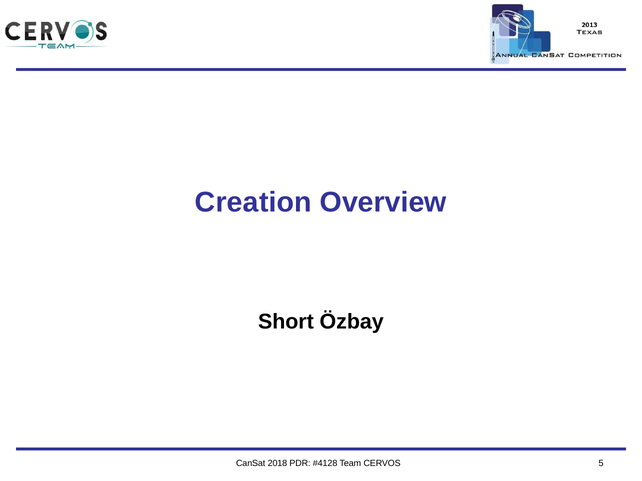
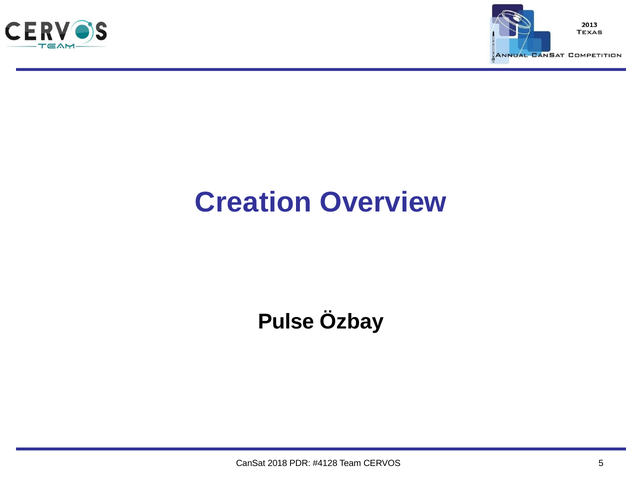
Short: Short -> Pulse
